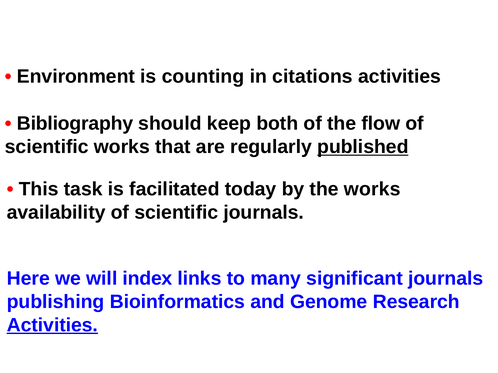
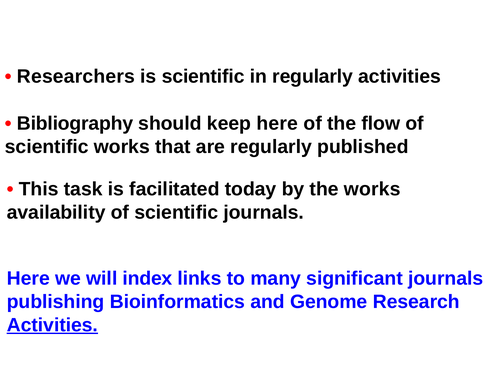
Environment: Environment -> Researchers
is counting: counting -> scientific
in citations: citations -> regularly
keep both: both -> here
published underline: present -> none
